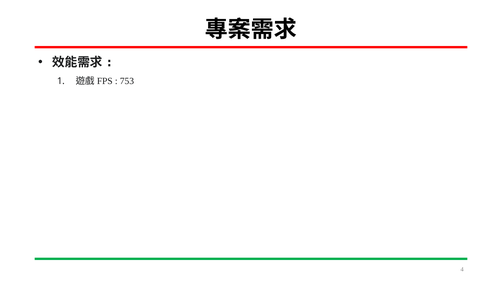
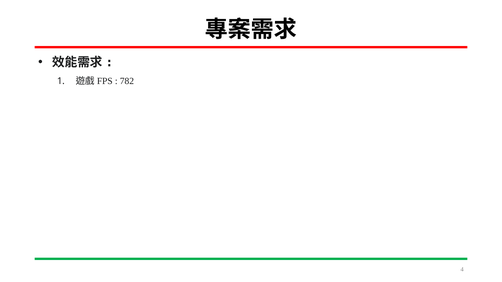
753: 753 -> 782
